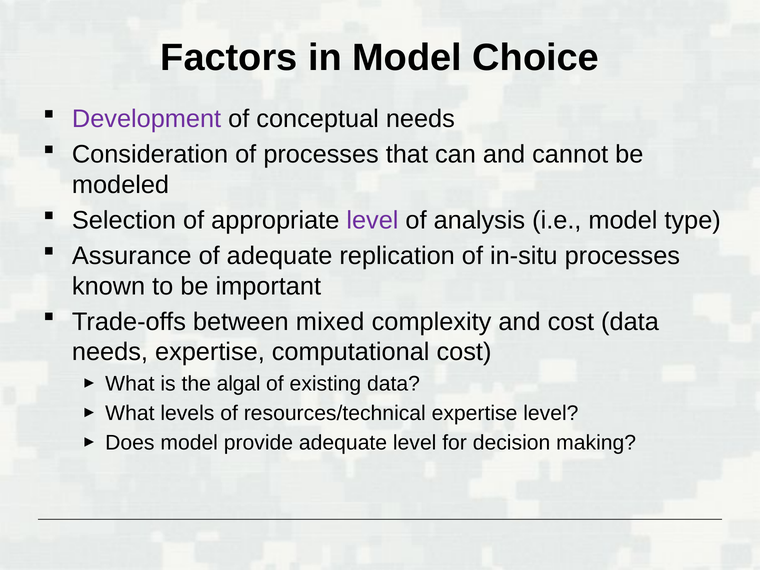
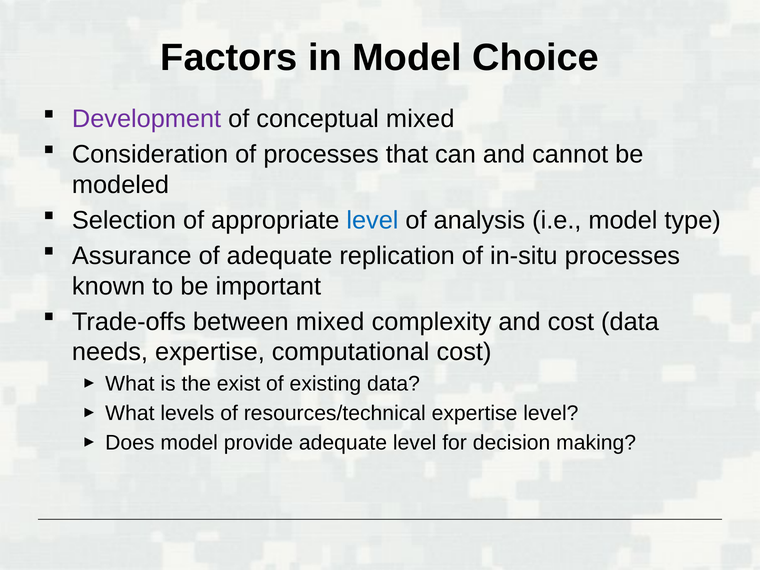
conceptual needs: needs -> mixed
level at (372, 220) colour: purple -> blue
algal: algal -> exist
